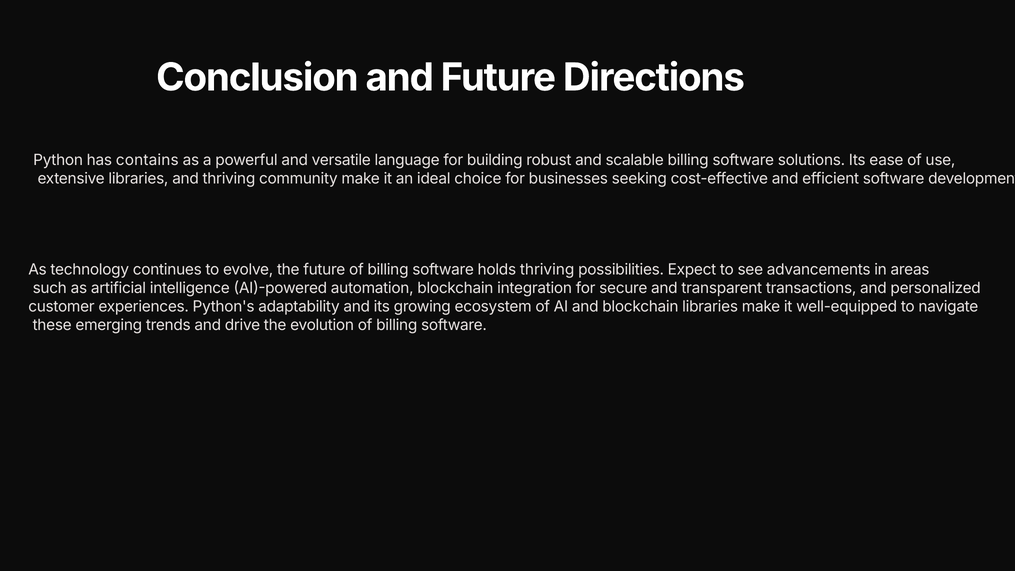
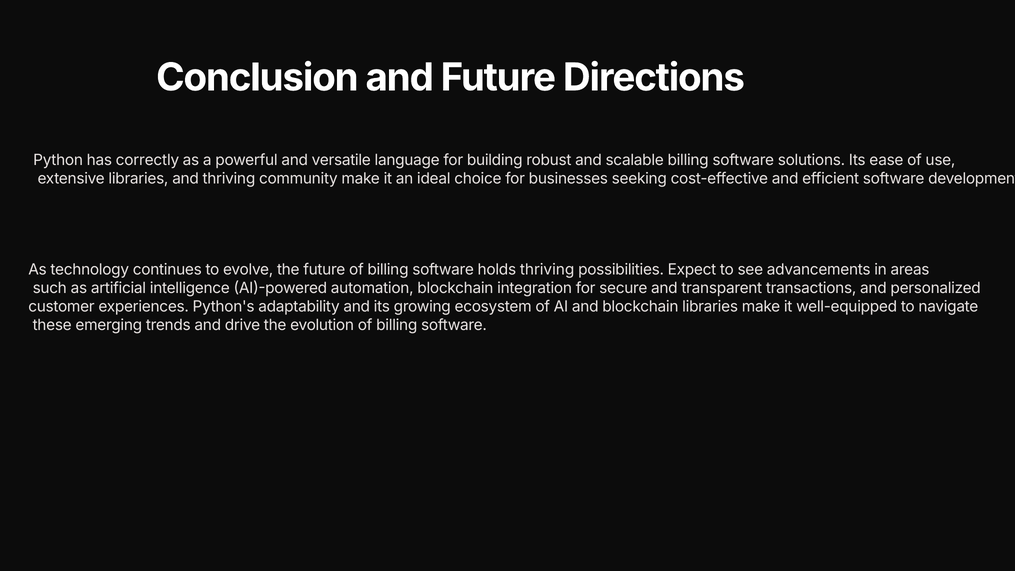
contains: contains -> correctly
